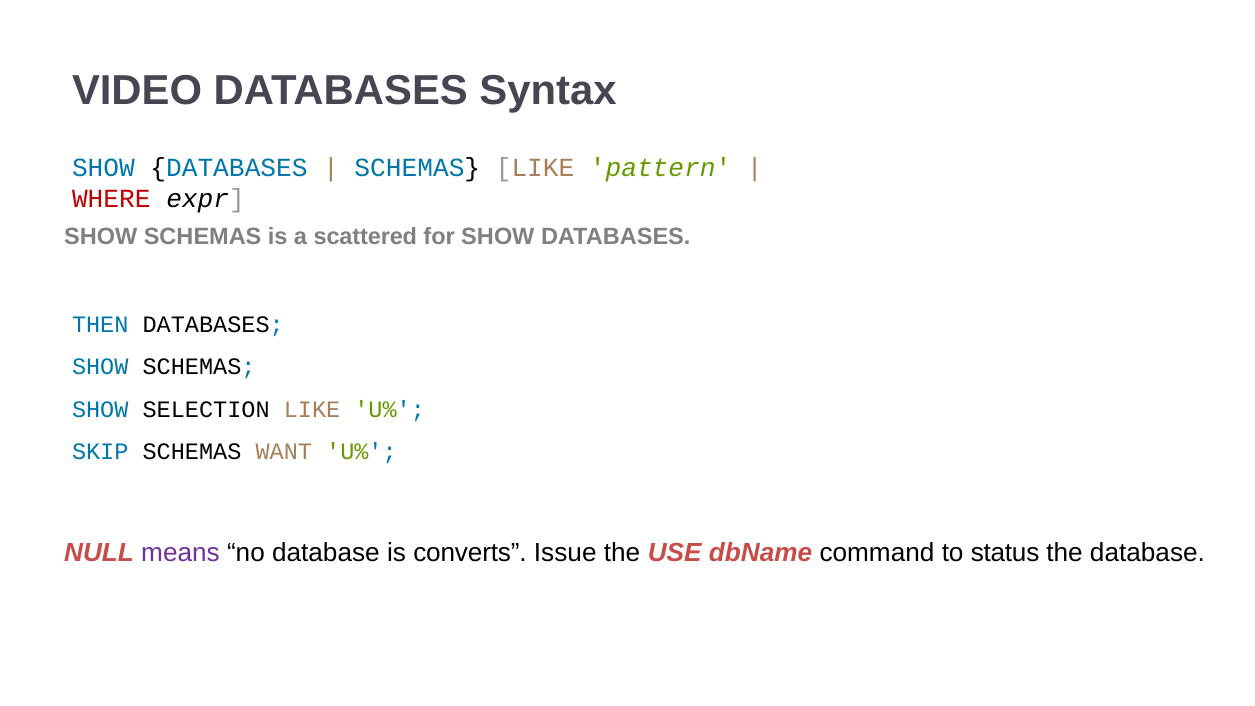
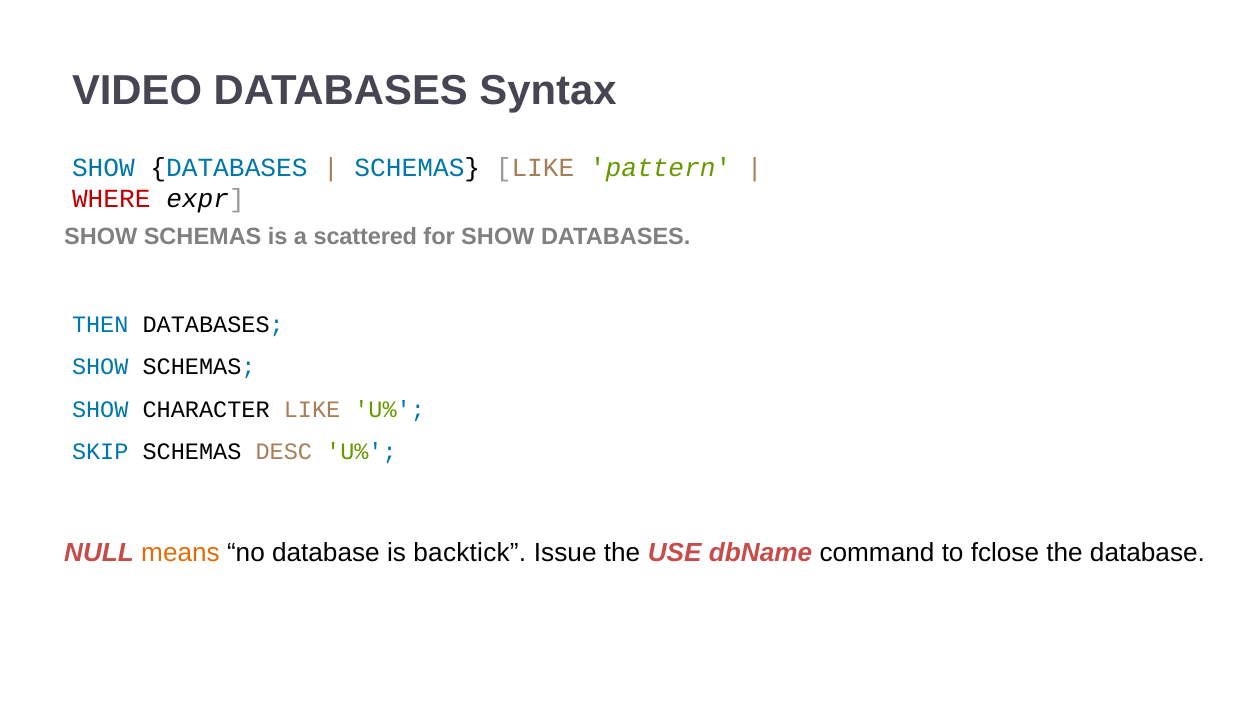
SELECTION: SELECTION -> CHARACTER
WANT: WANT -> DESC
means colour: purple -> orange
converts: converts -> backtick
status: status -> fclose
